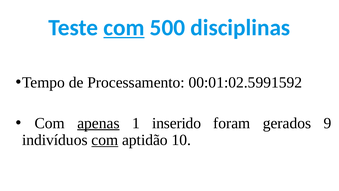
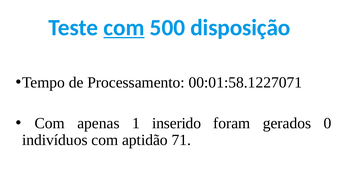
disciplinas: disciplinas -> disposição
00:01:02.5991592: 00:01:02.5991592 -> 00:01:58.1227071
apenas underline: present -> none
9: 9 -> 0
com at (105, 140) underline: present -> none
10: 10 -> 71
